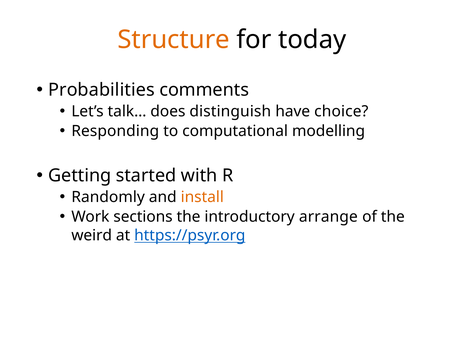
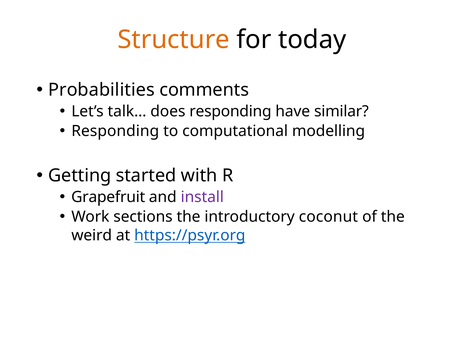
does distinguish: distinguish -> responding
choice: choice -> similar
Randomly: Randomly -> Grapefruit
install colour: orange -> purple
arrange: arrange -> coconut
